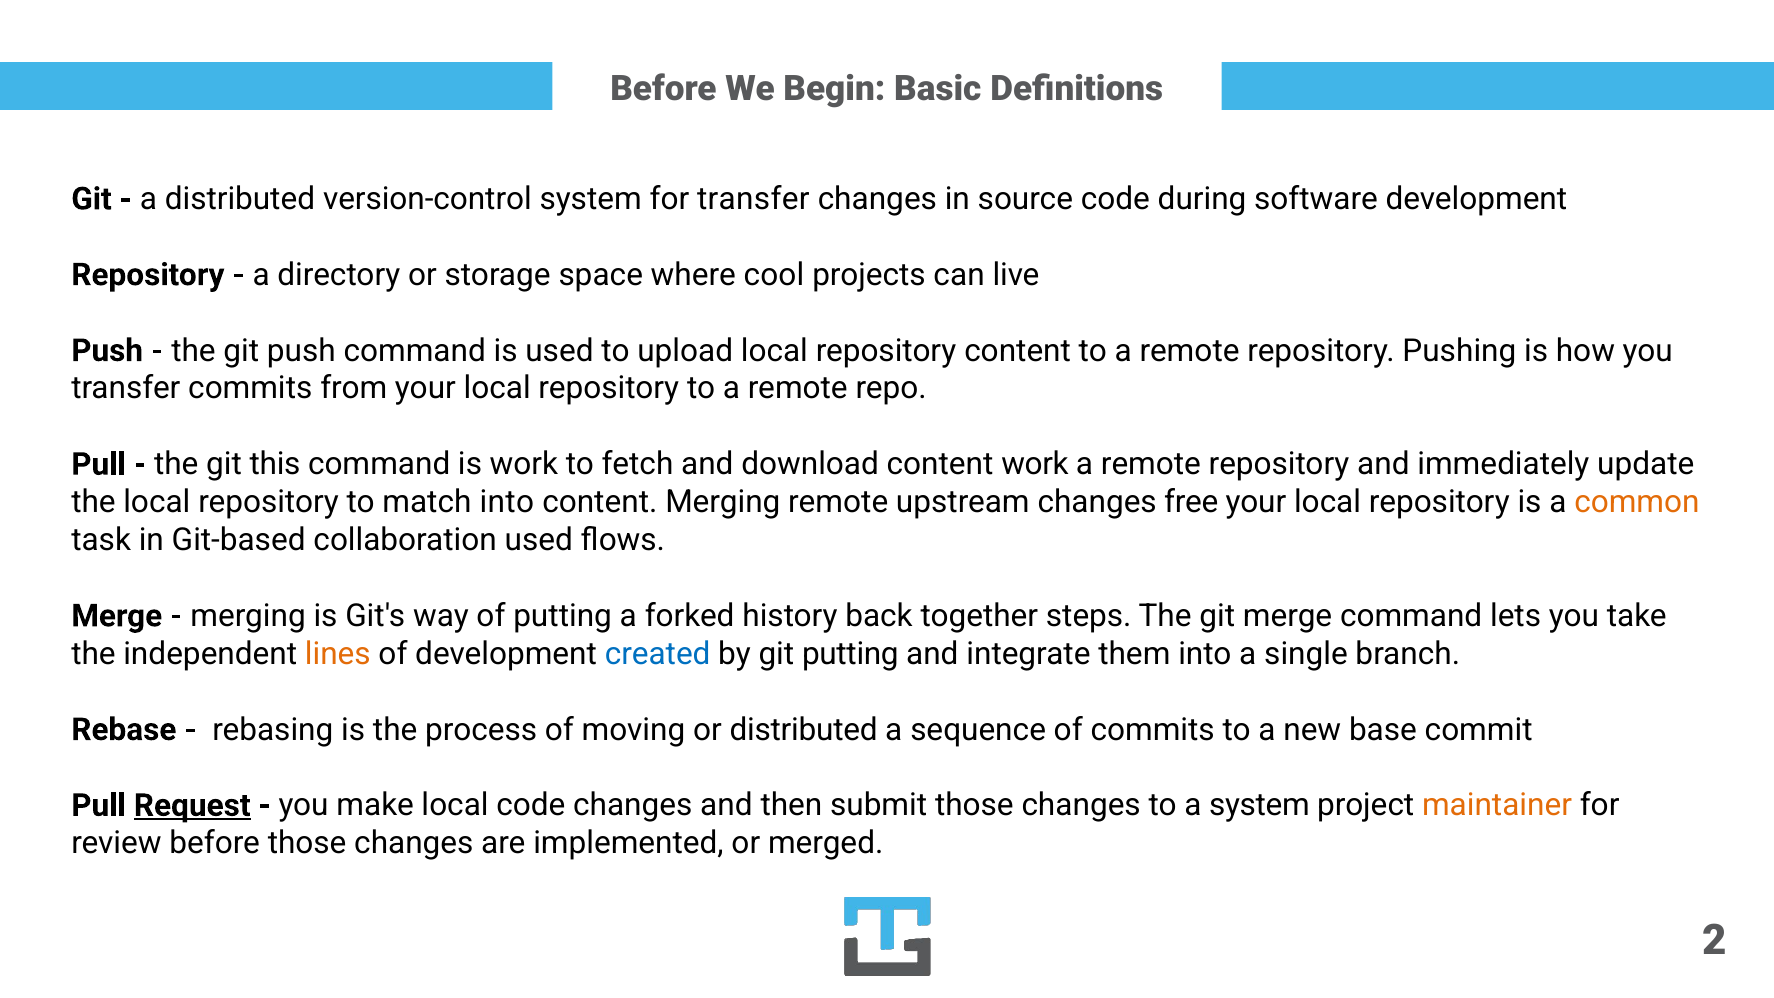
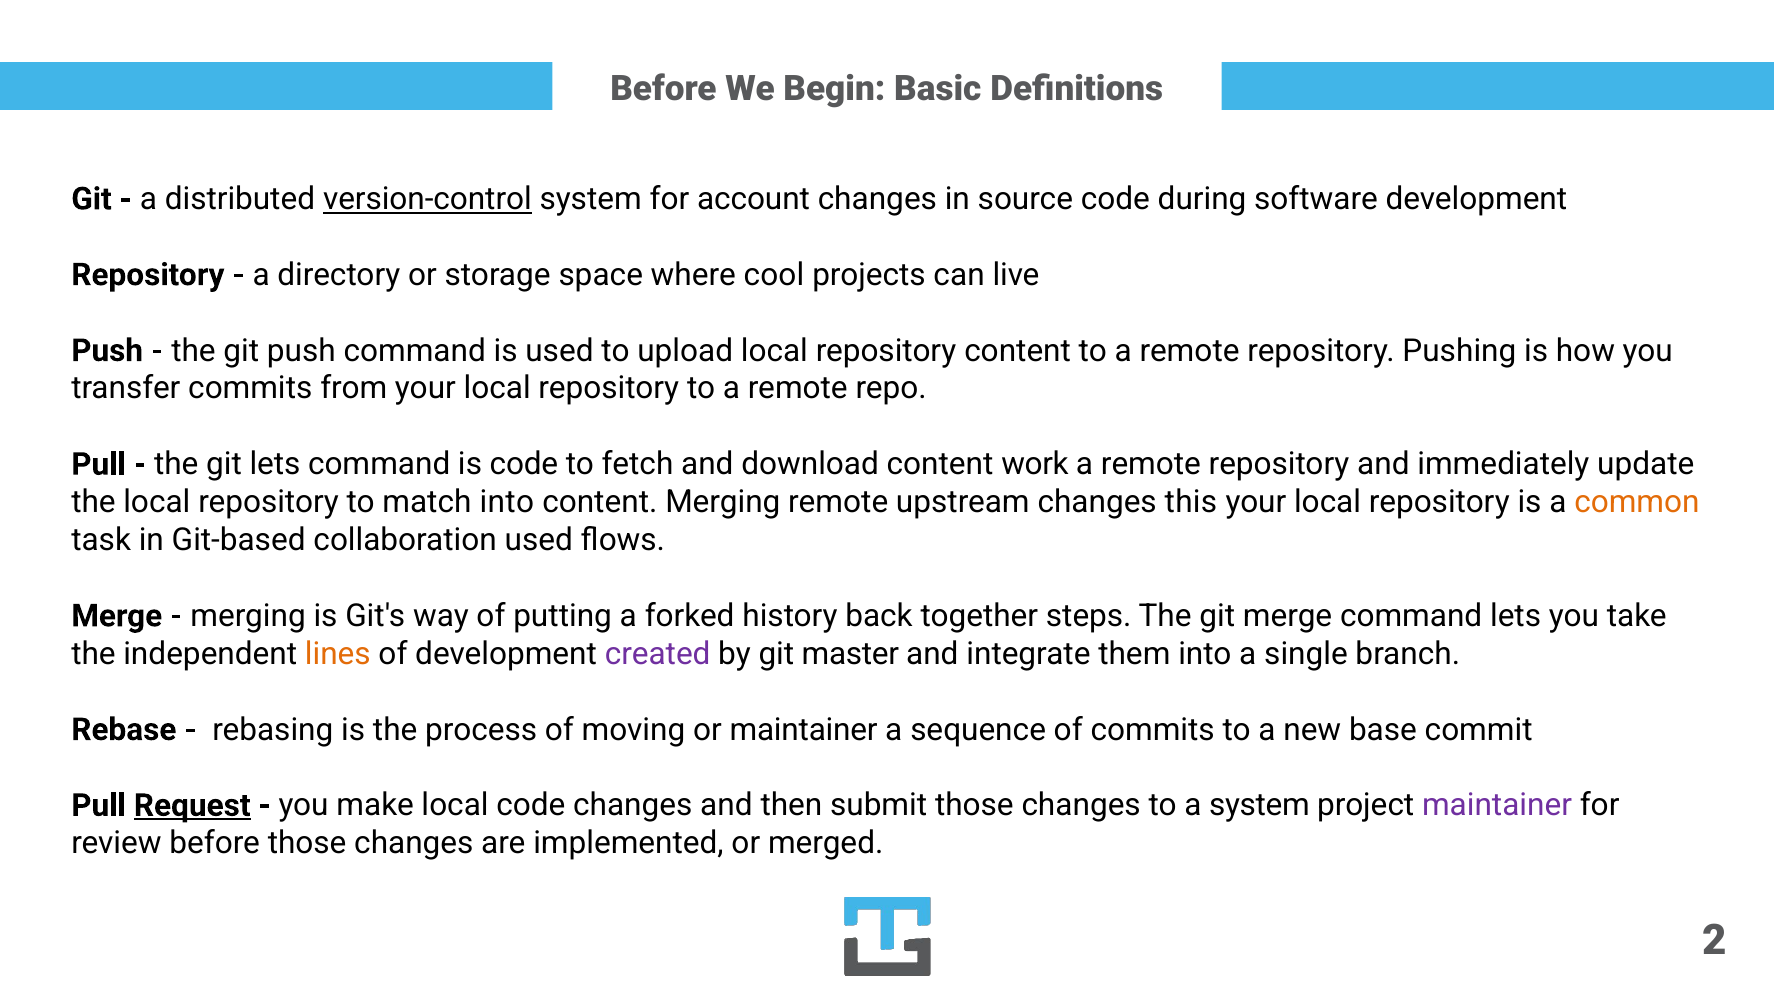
version-control underline: none -> present
for transfer: transfer -> account
git this: this -> lets
is work: work -> code
free: free -> this
created colour: blue -> purple
git putting: putting -> master
or distributed: distributed -> maintainer
maintainer at (1497, 805) colour: orange -> purple
